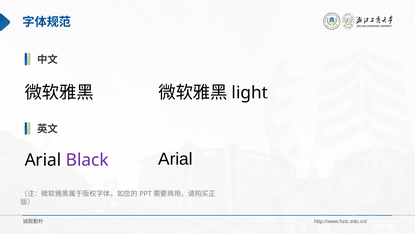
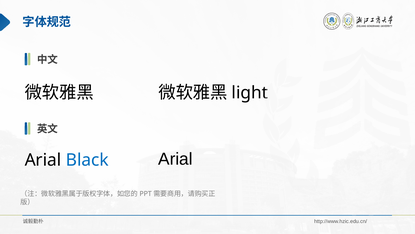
Black colour: purple -> blue
